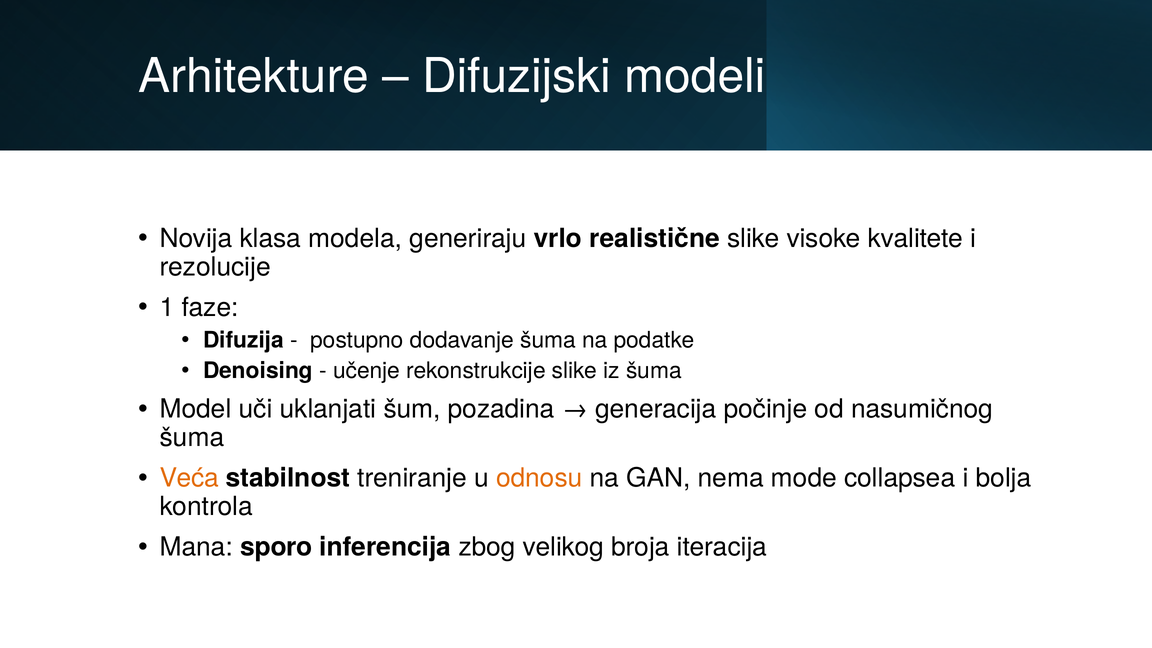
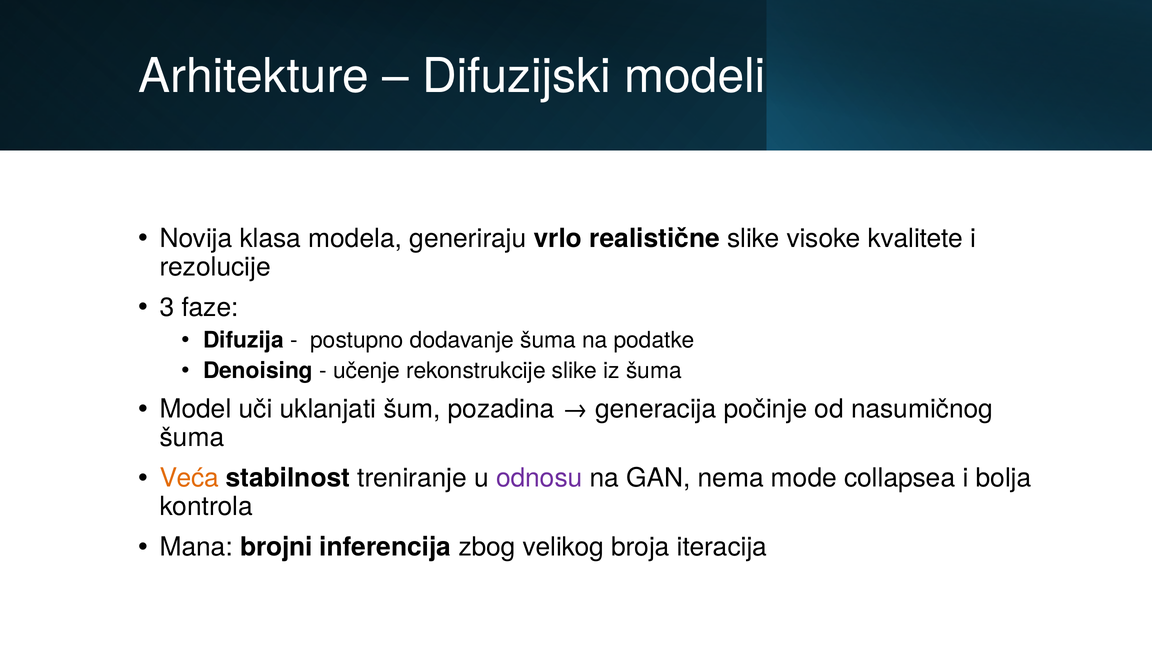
1: 1 -> 3
odnosu colour: orange -> purple
sporo: sporo -> brojni
